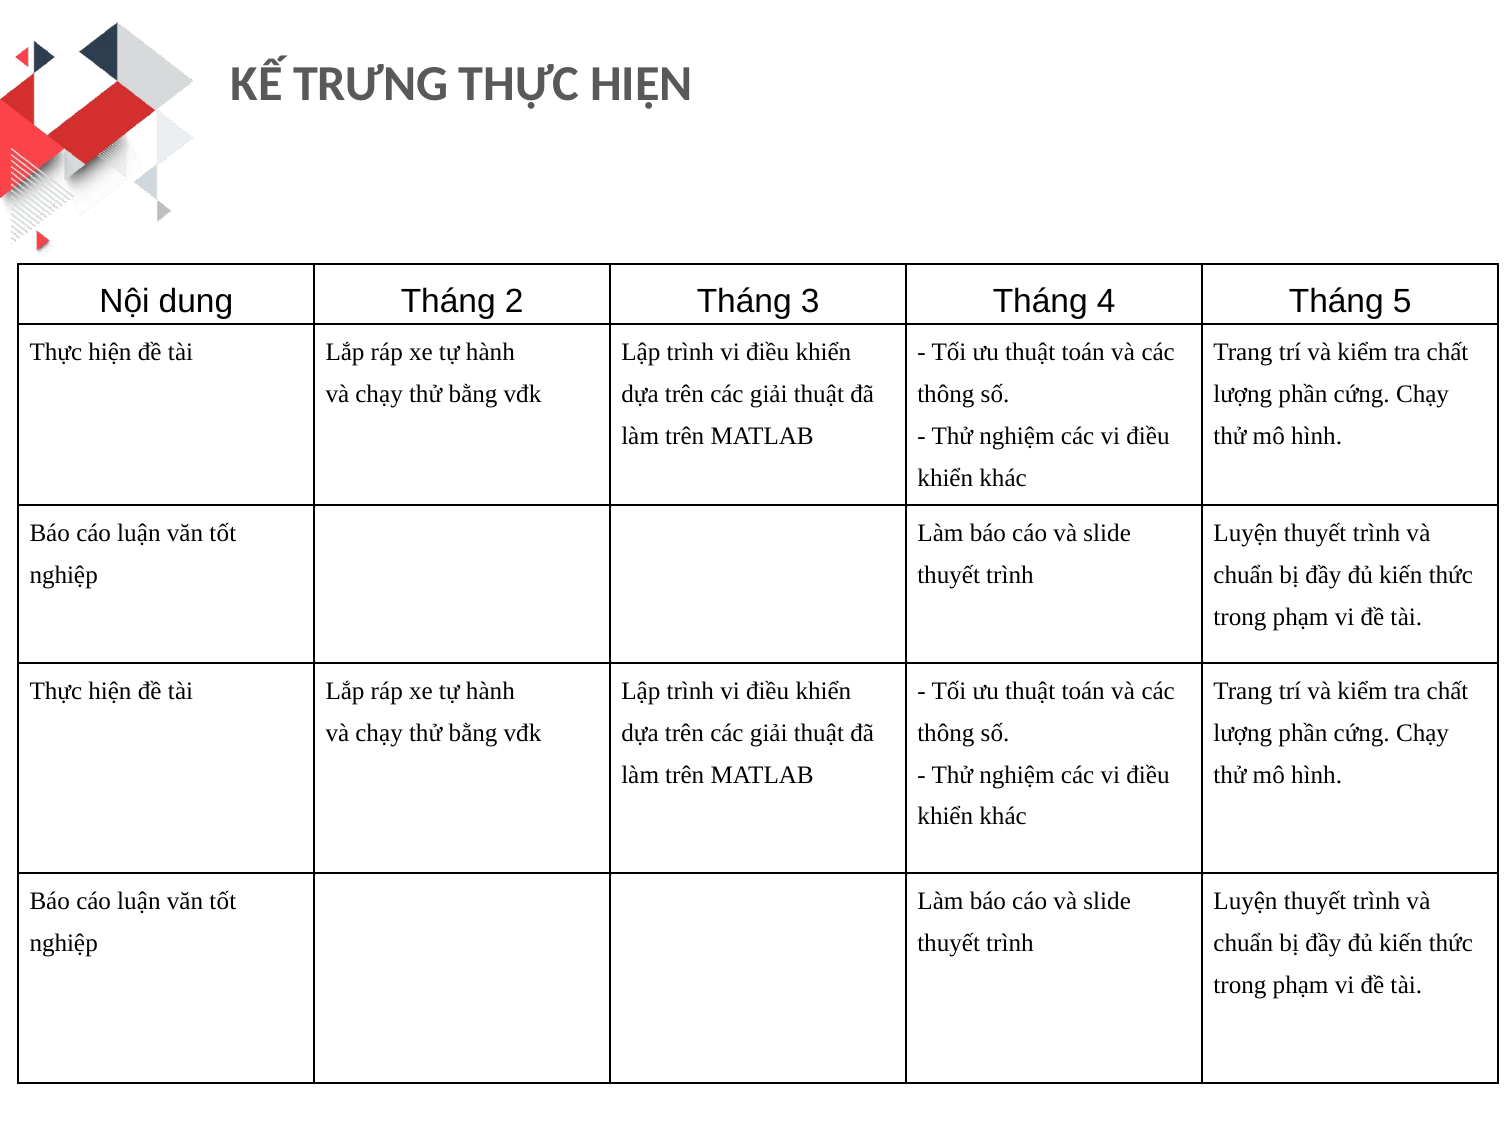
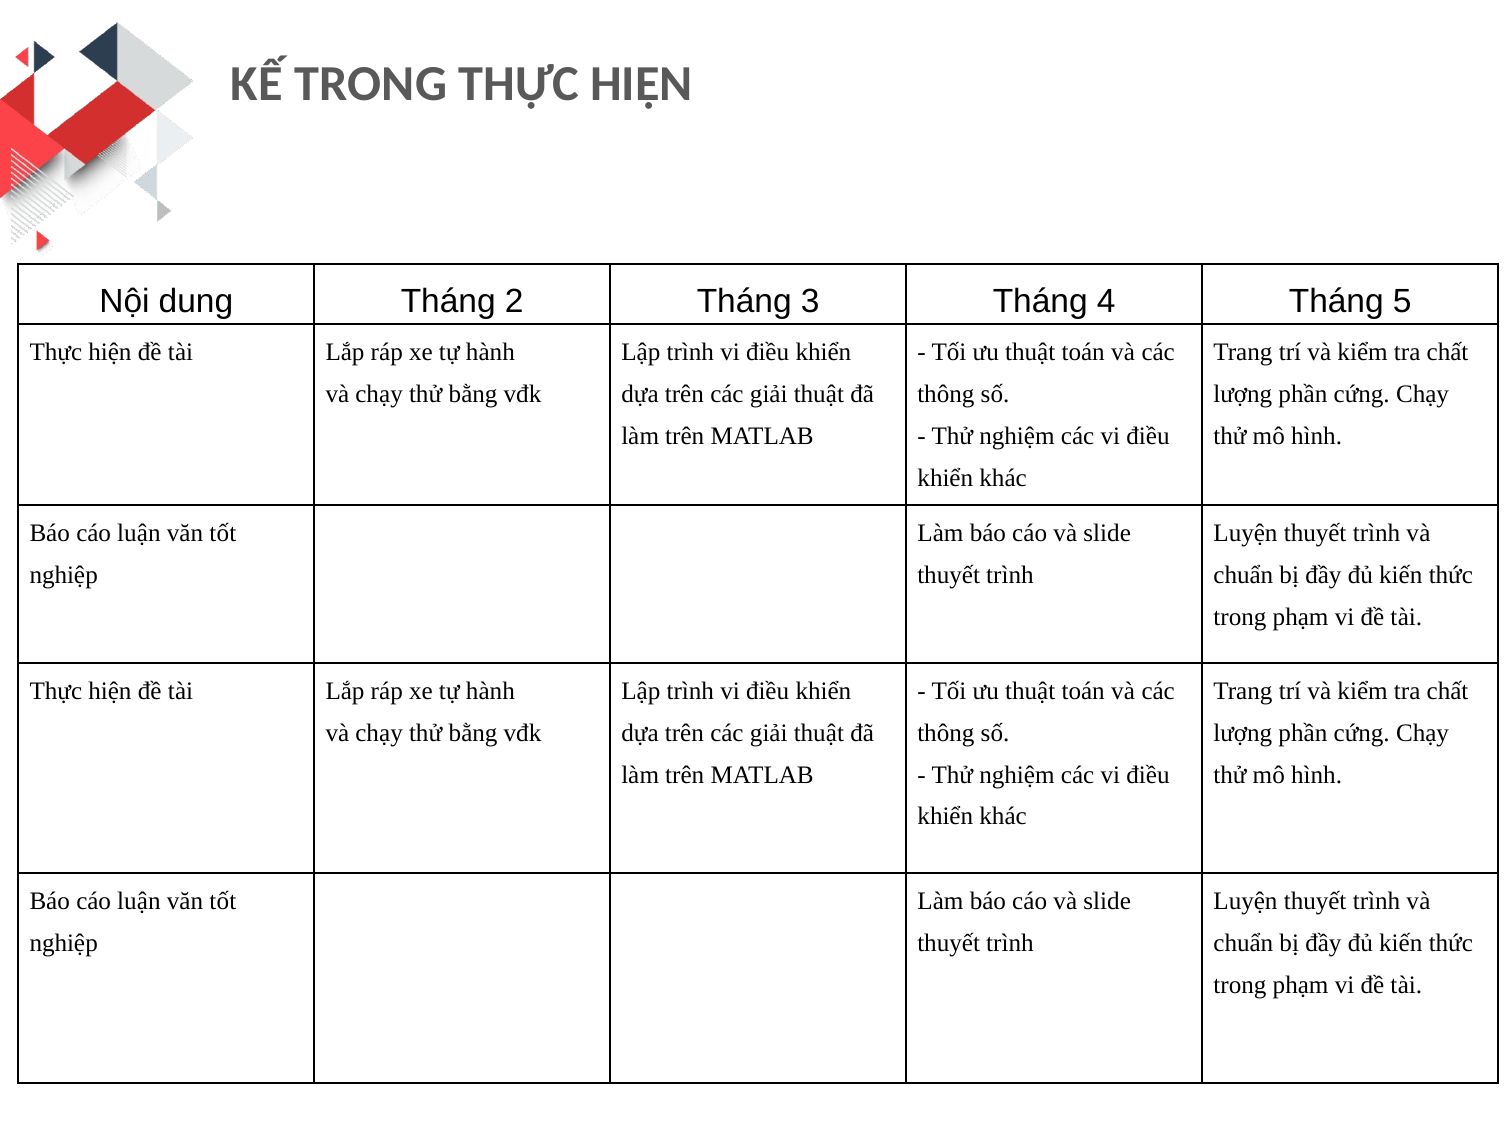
KẾ TRƯNG: TRƯNG -> TRONG
